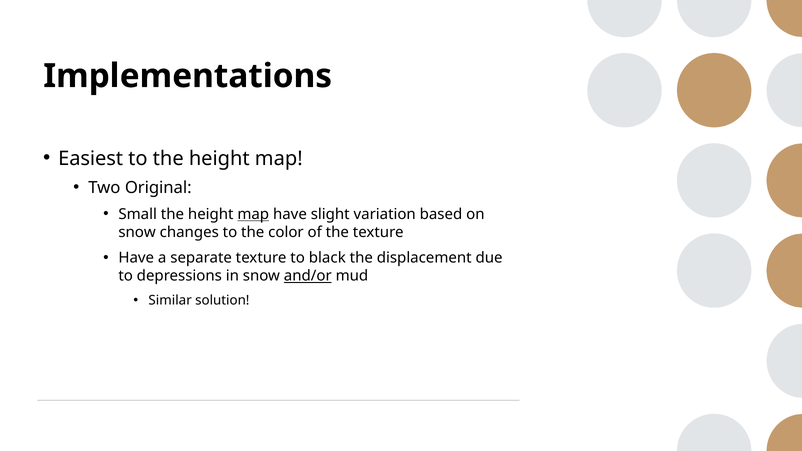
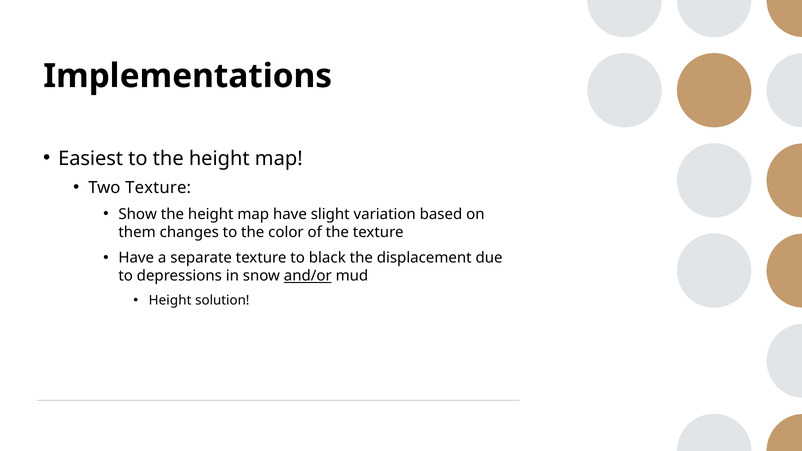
Two Original: Original -> Texture
Small: Small -> Show
map at (253, 214) underline: present -> none
snow at (137, 232): snow -> them
Similar at (170, 300): Similar -> Height
